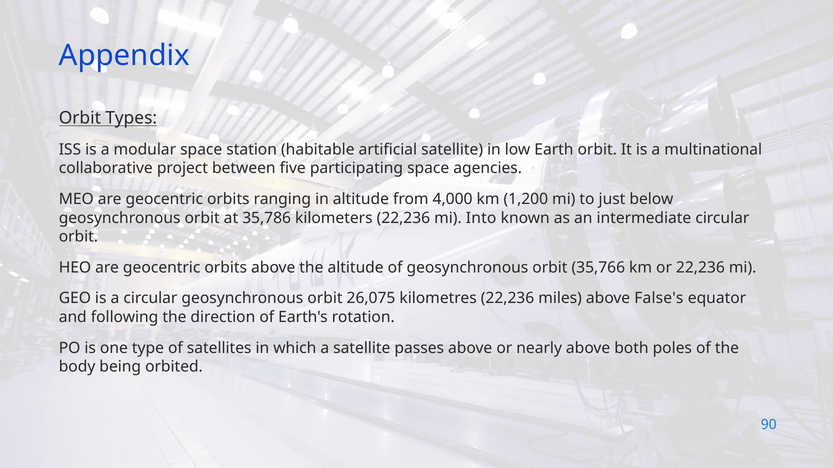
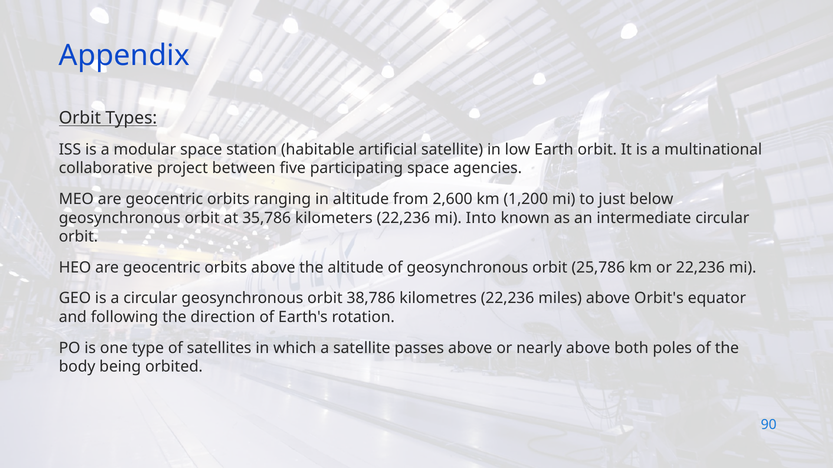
4,000: 4,000 -> 2,600
35,766: 35,766 -> 25,786
26,075: 26,075 -> 38,786
False's: False's -> Orbit's
